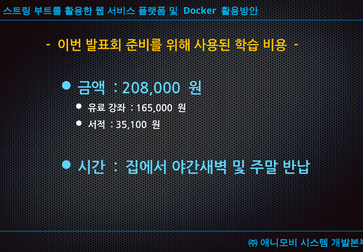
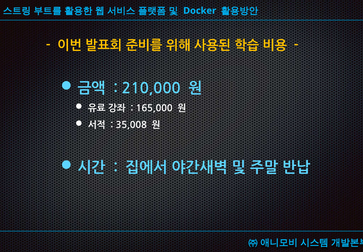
208,000: 208,000 -> 210,000
35,100: 35,100 -> 35,008
